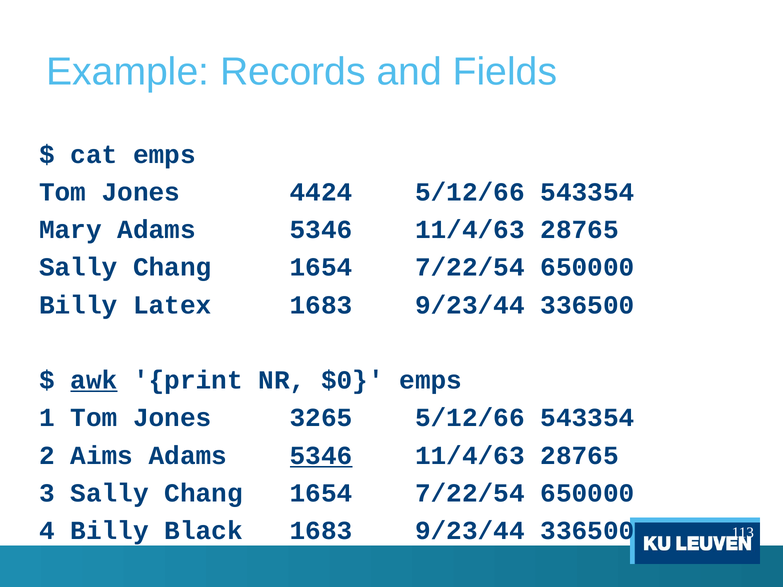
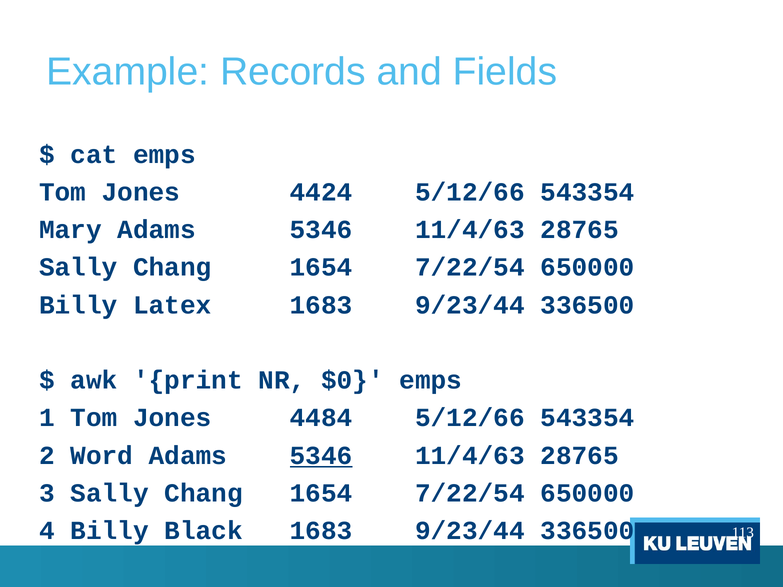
awk underline: present -> none
3265: 3265 -> 4484
Aims: Aims -> Word
